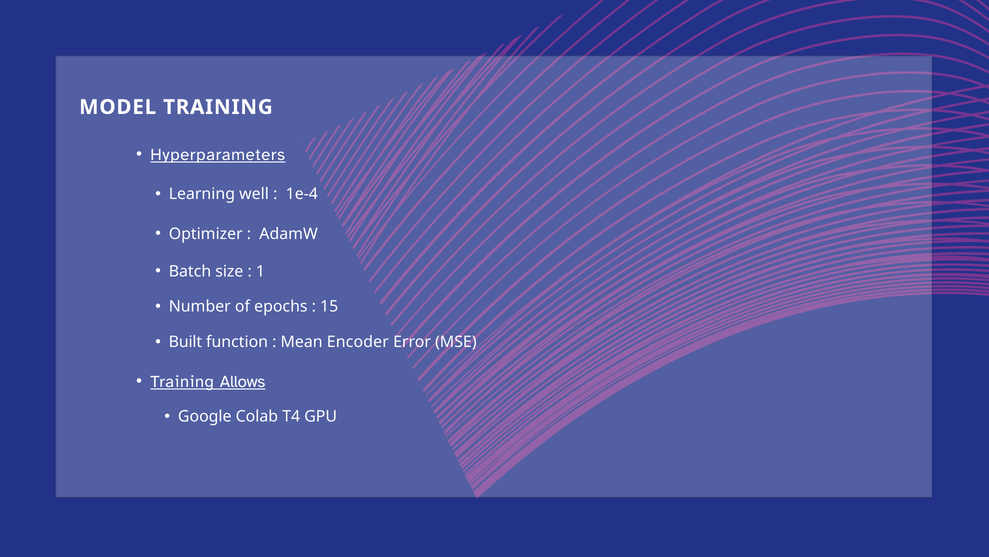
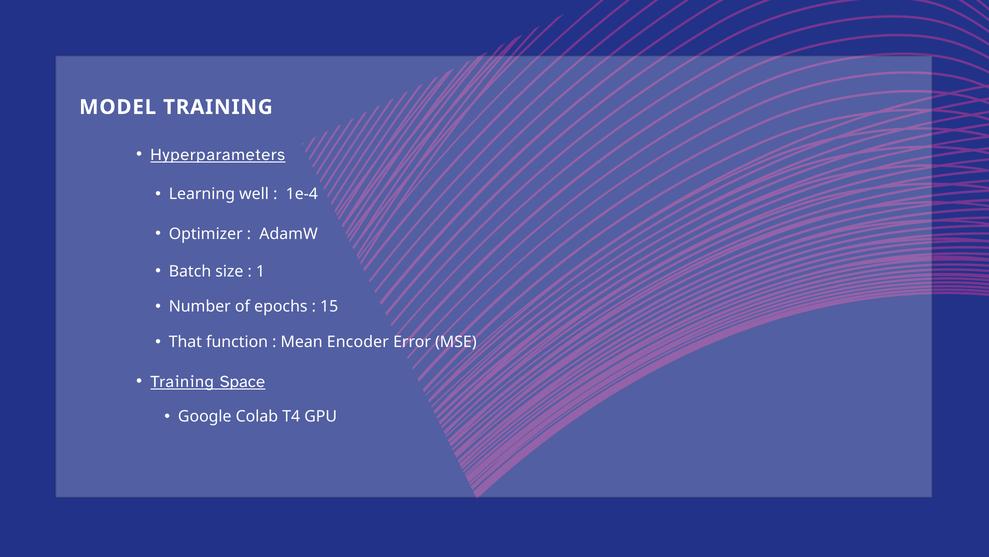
Built: Built -> That
Allows: Allows -> Space
